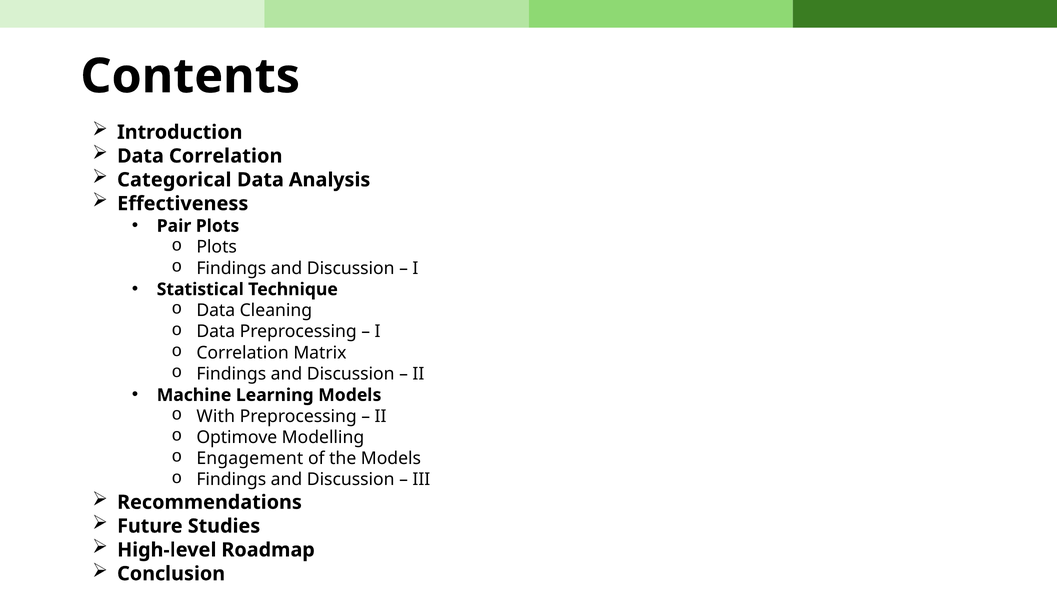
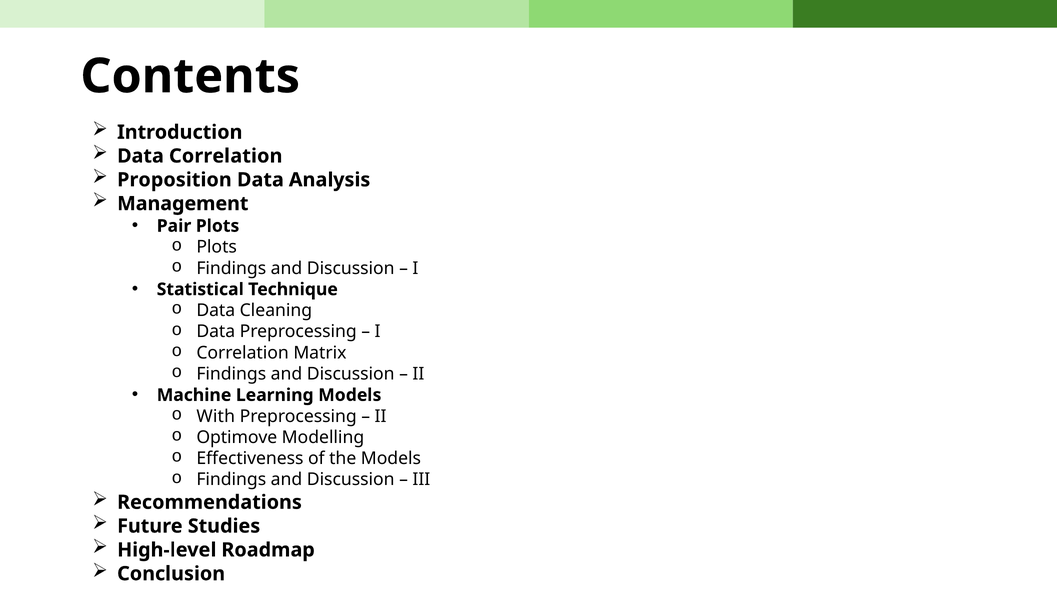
Categorical: Categorical -> Proposition
Effectiveness: Effectiveness -> Management
Engagement: Engagement -> Effectiveness
